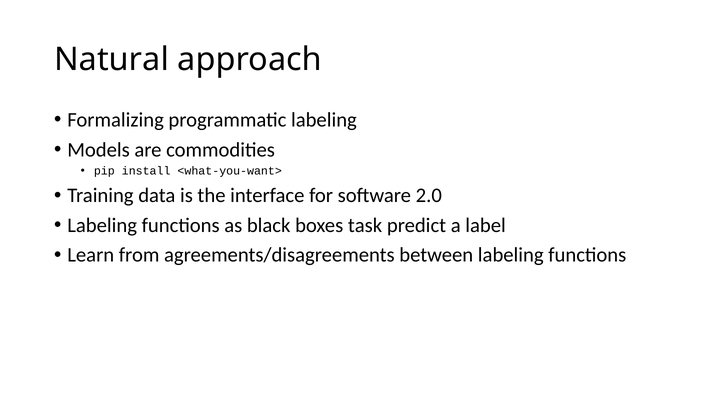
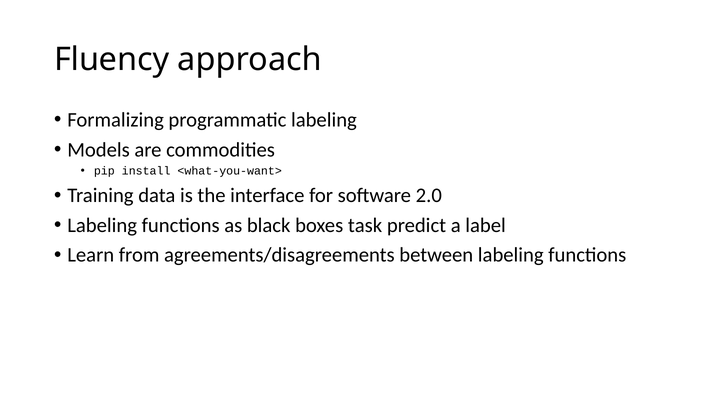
Natural: Natural -> Fluency
